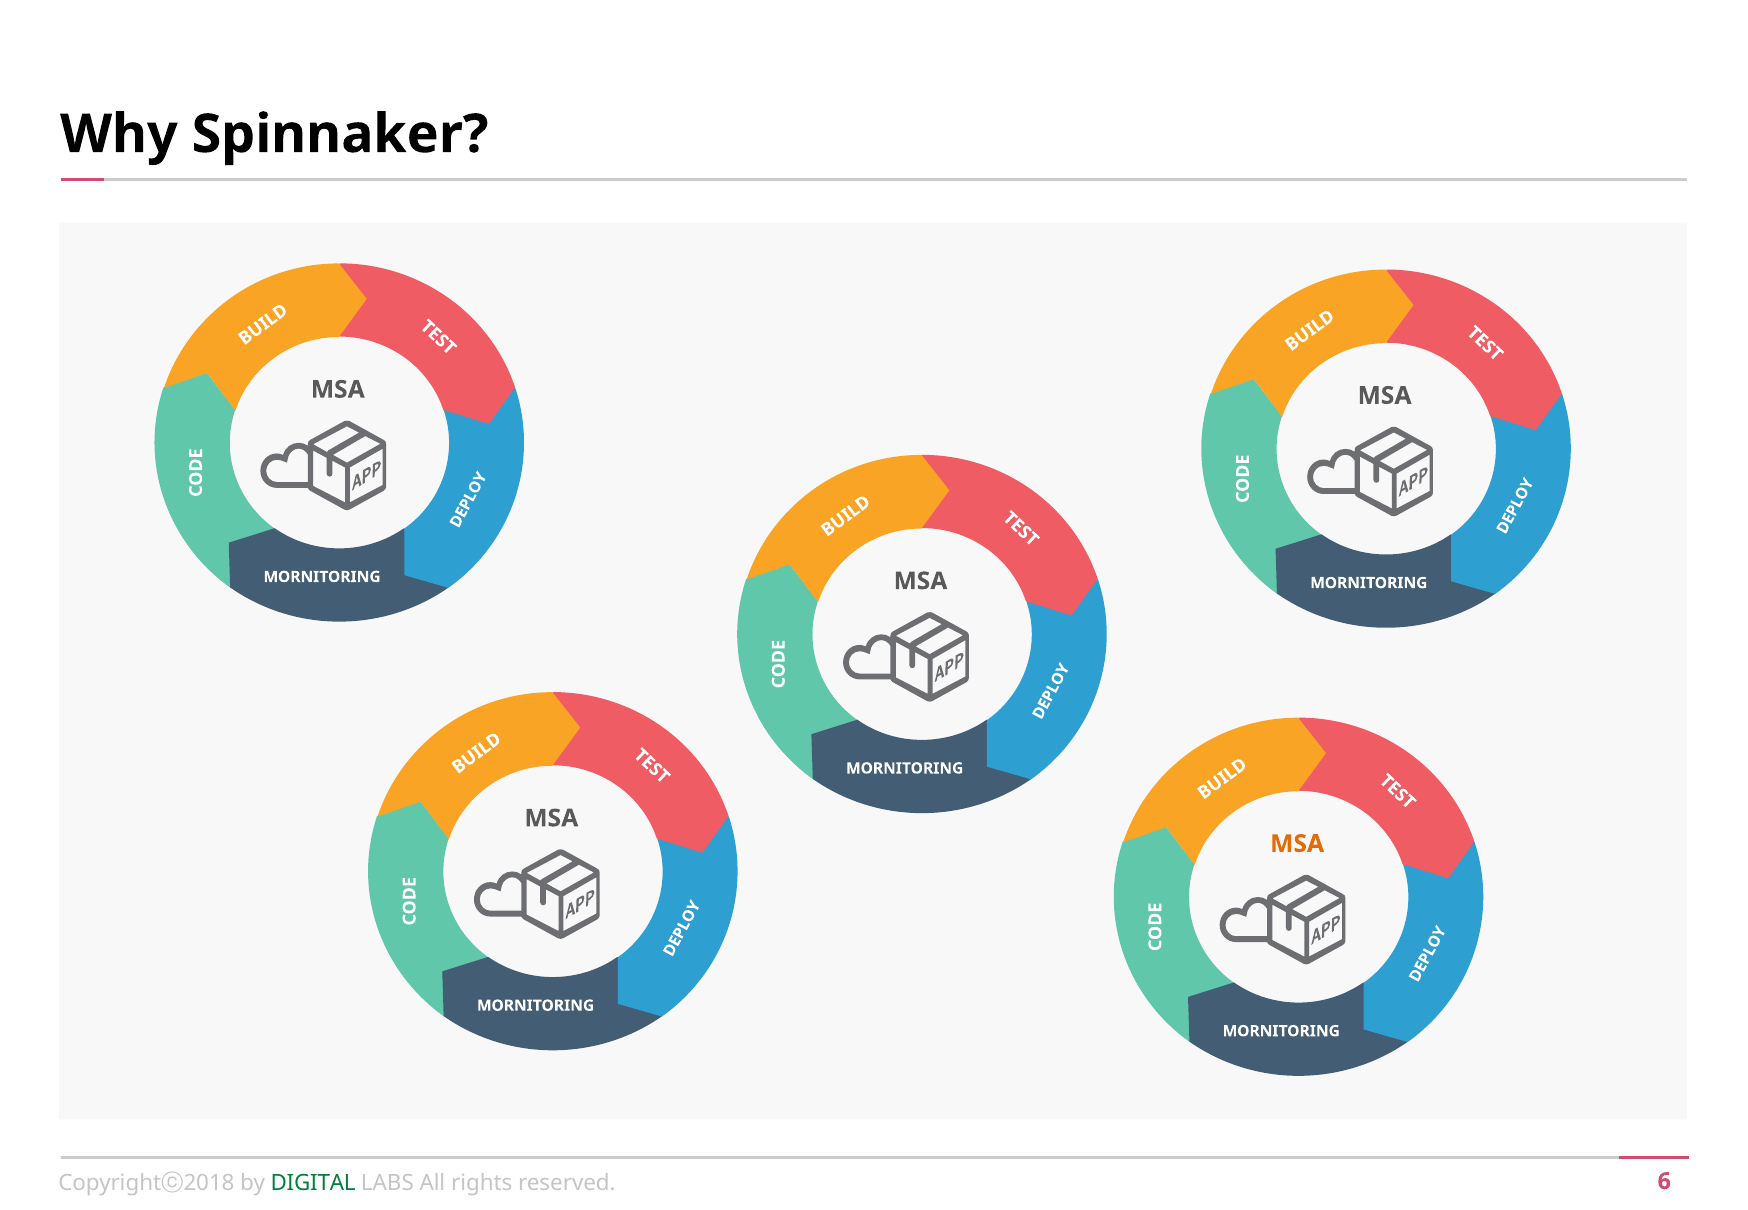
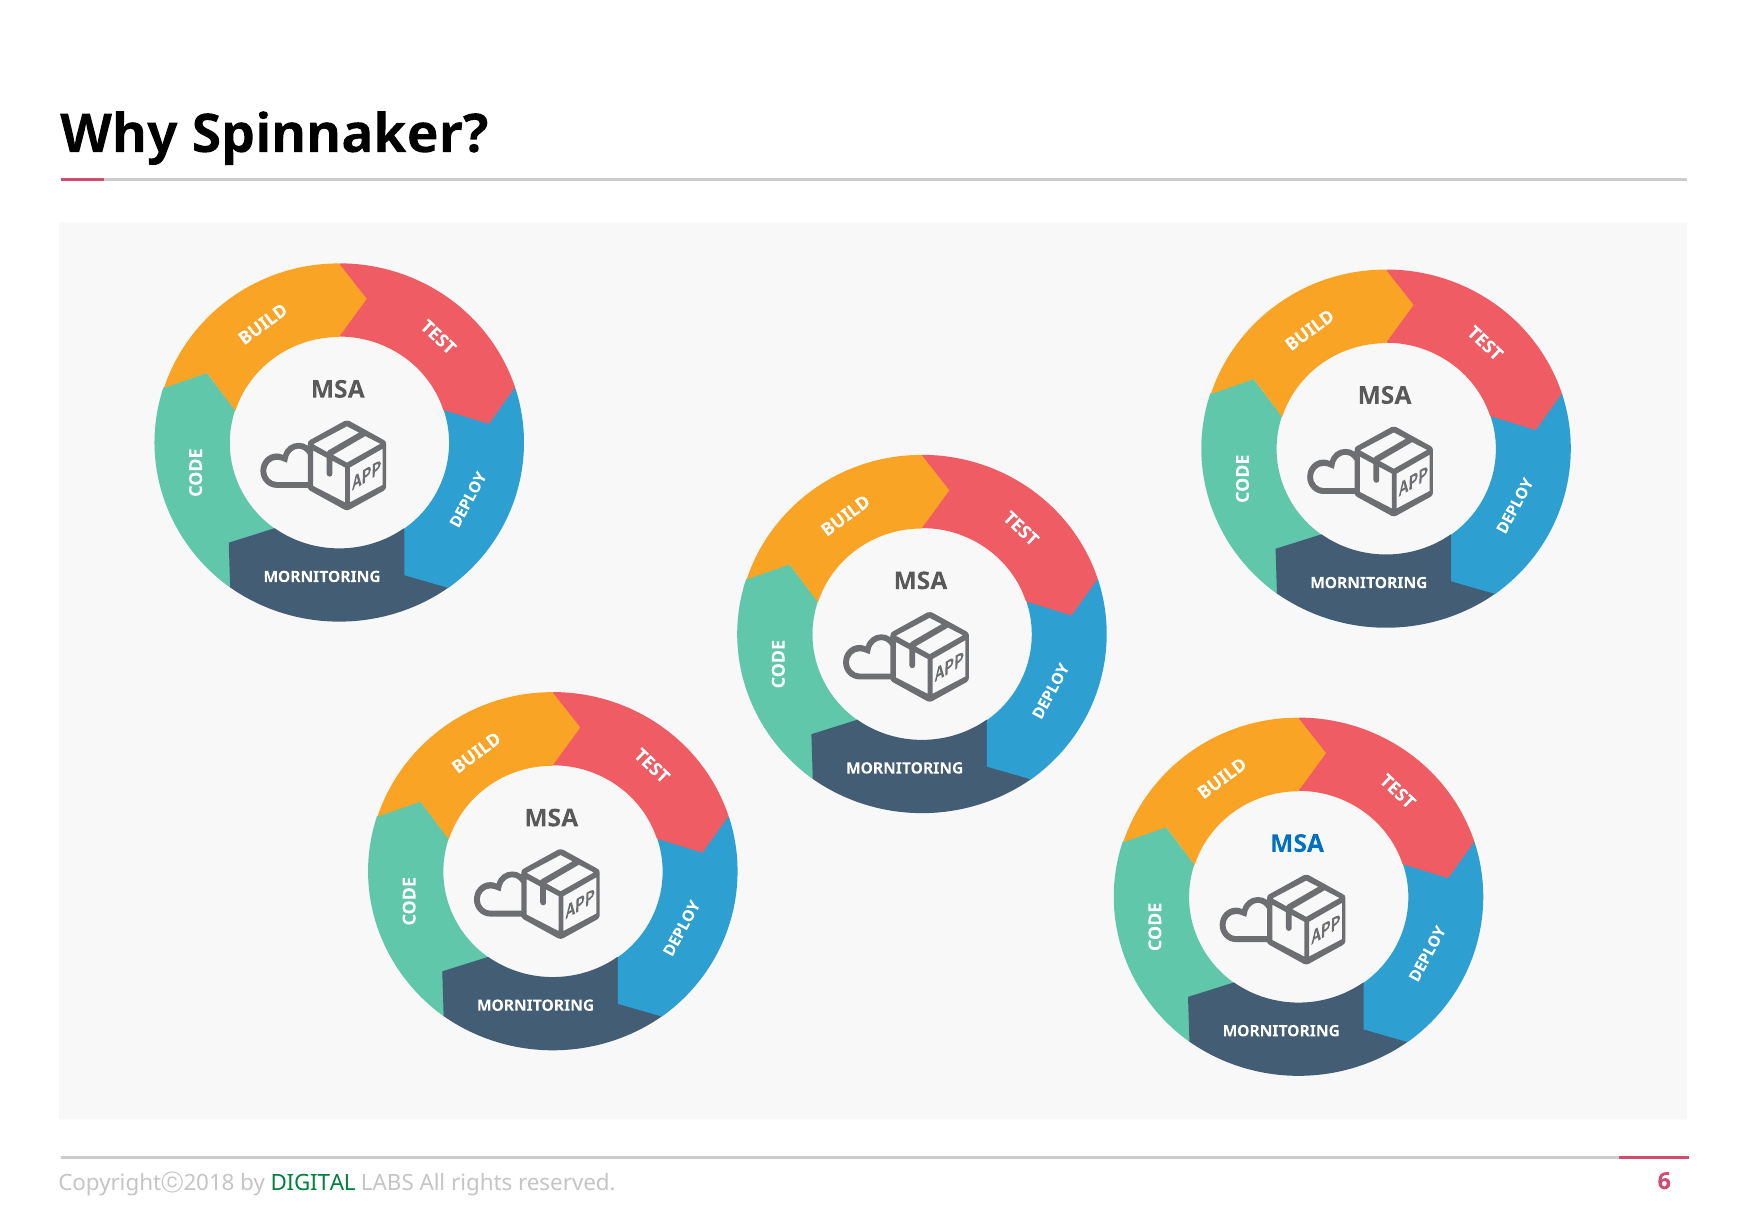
MSA at (1297, 844) colour: orange -> blue
